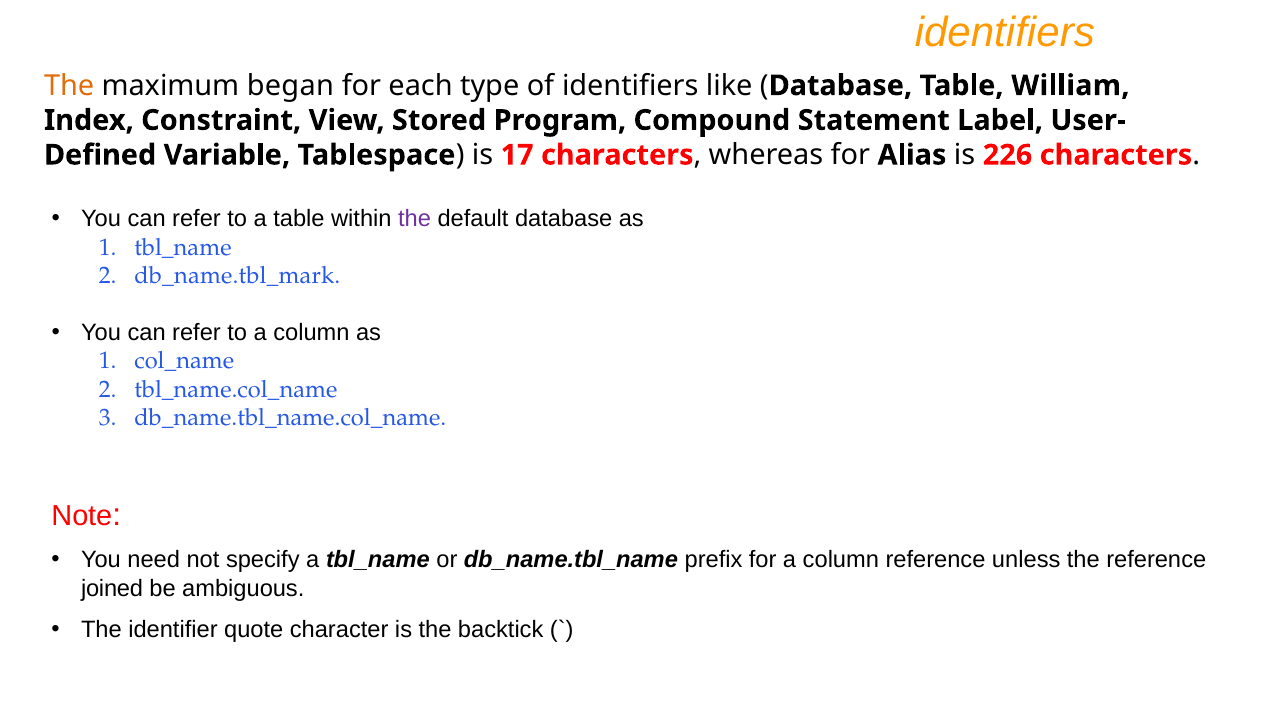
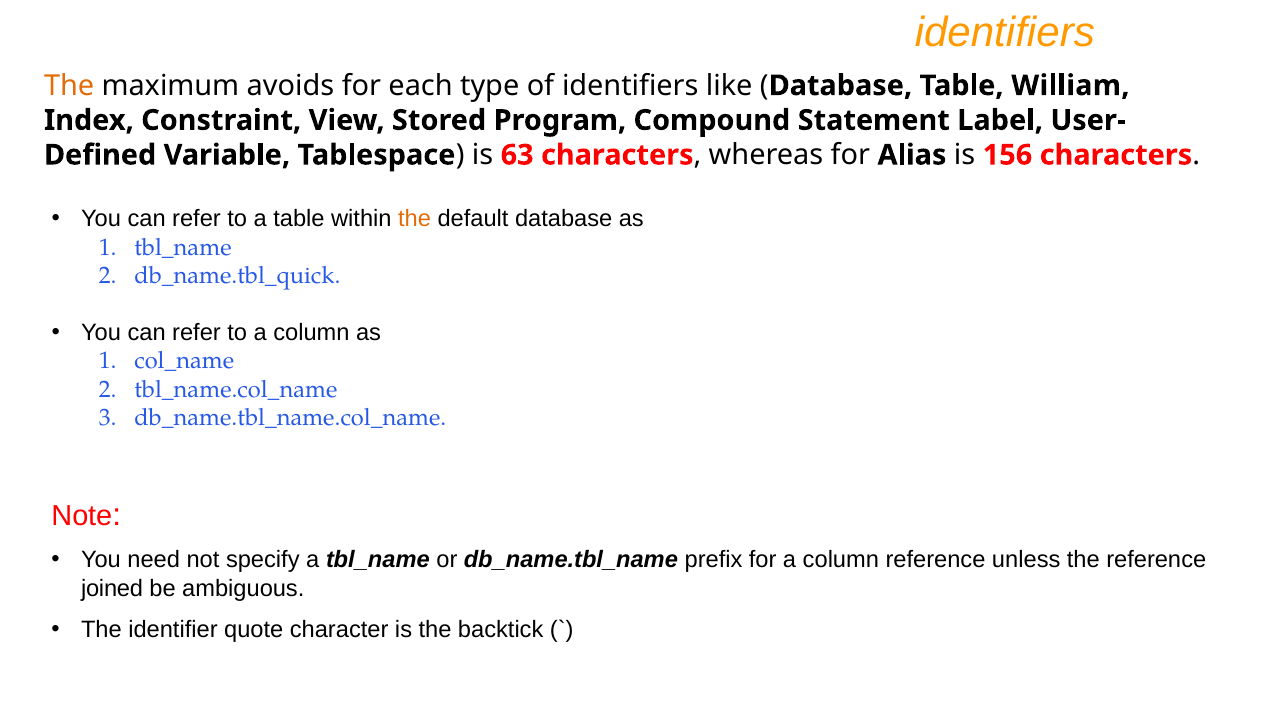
began: began -> avoids
17: 17 -> 63
226: 226 -> 156
the at (415, 219) colour: purple -> orange
db_name.tbl_mark: db_name.tbl_mark -> db_name.tbl_quick
